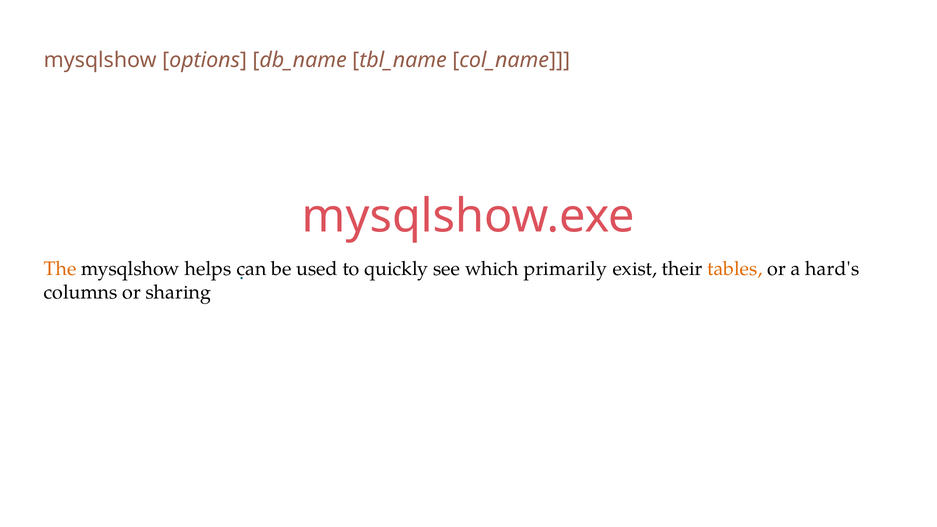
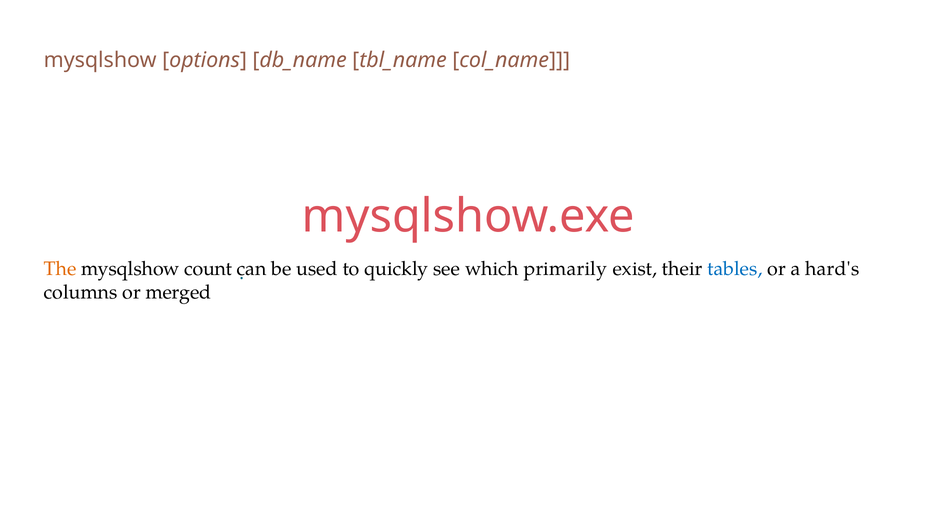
helps: helps -> count
tables colour: orange -> blue
sharing: sharing -> merged
